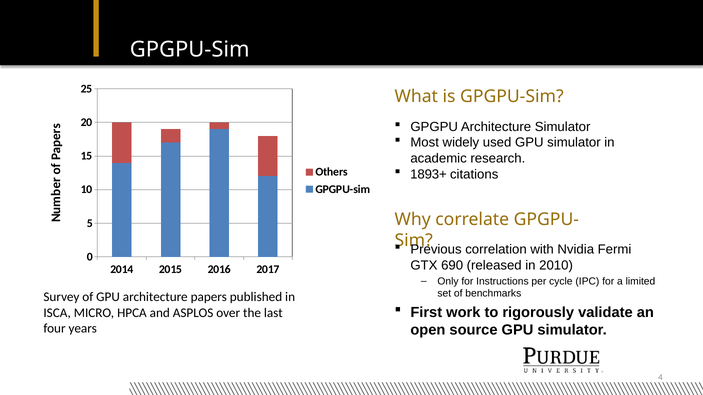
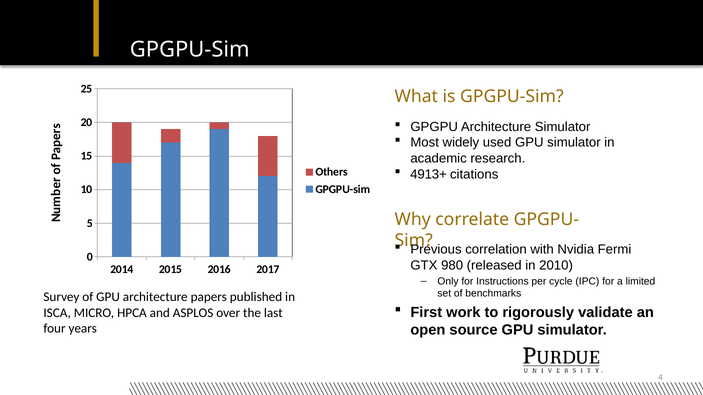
1893+: 1893+ -> 4913+
690: 690 -> 980
